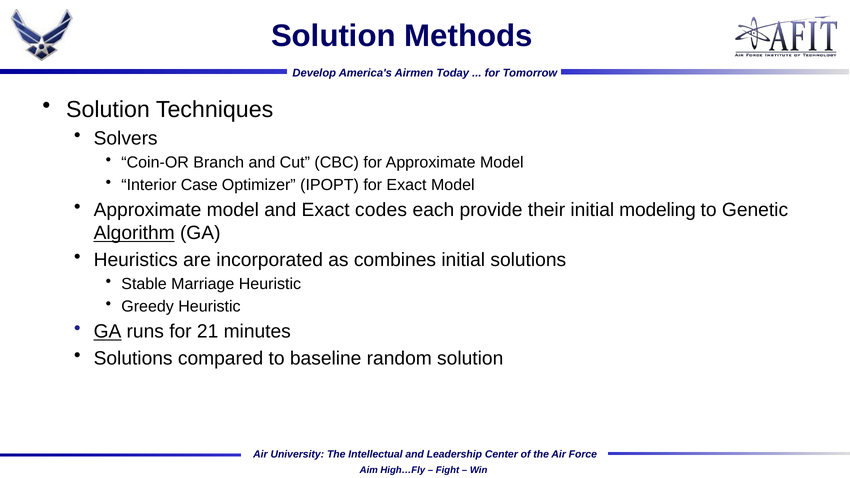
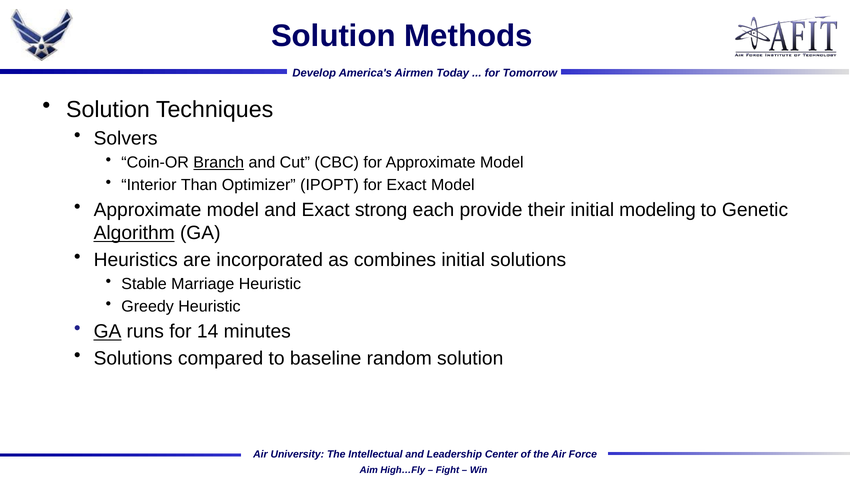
Branch underline: none -> present
Case: Case -> Than
codes: codes -> strong
21: 21 -> 14
